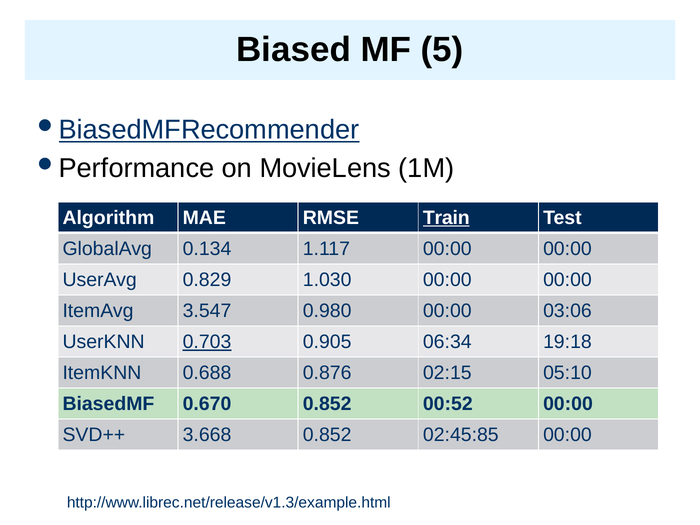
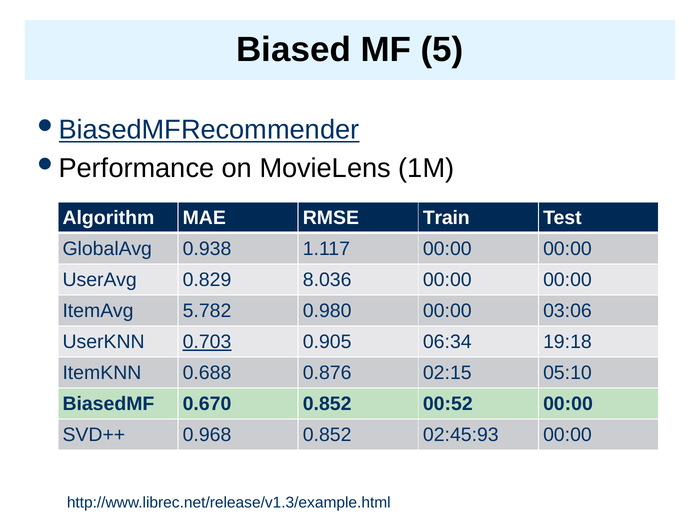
Train underline: present -> none
0.134: 0.134 -> 0.938
1.030: 1.030 -> 8.036
3.547: 3.547 -> 5.782
3.668: 3.668 -> 0.968
02:45:85: 02:45:85 -> 02:45:93
